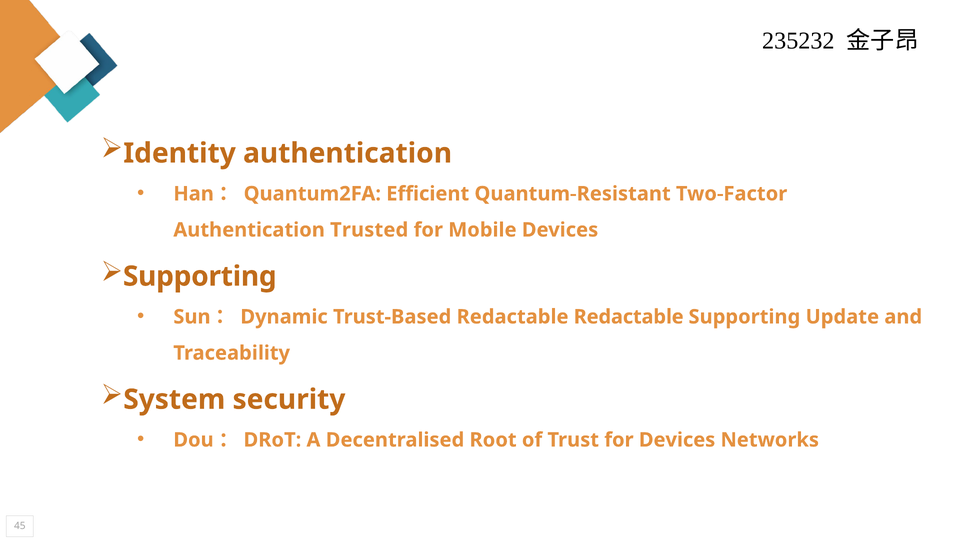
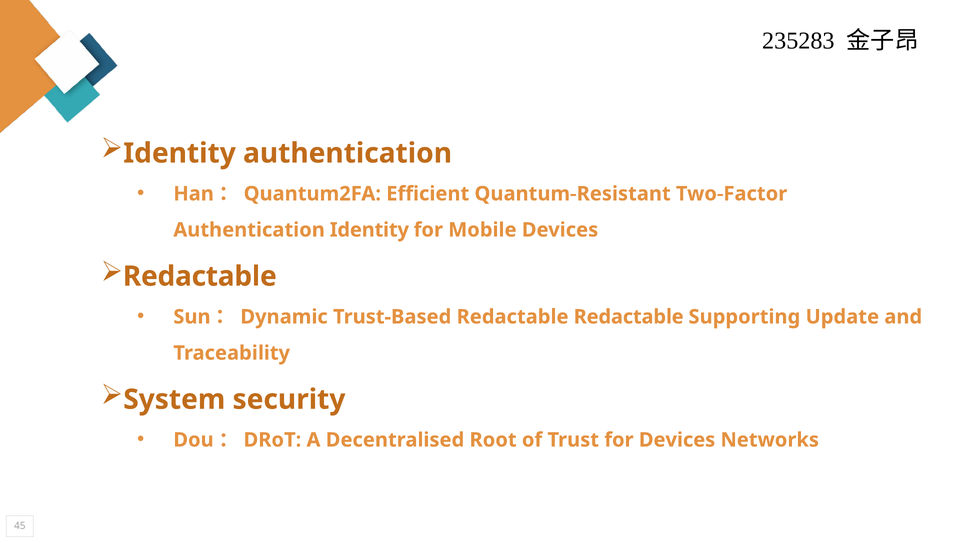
235232: 235232 -> 235283
Authentication Trusted: Trusted -> Identity
Supporting at (200, 276): Supporting -> Redactable
